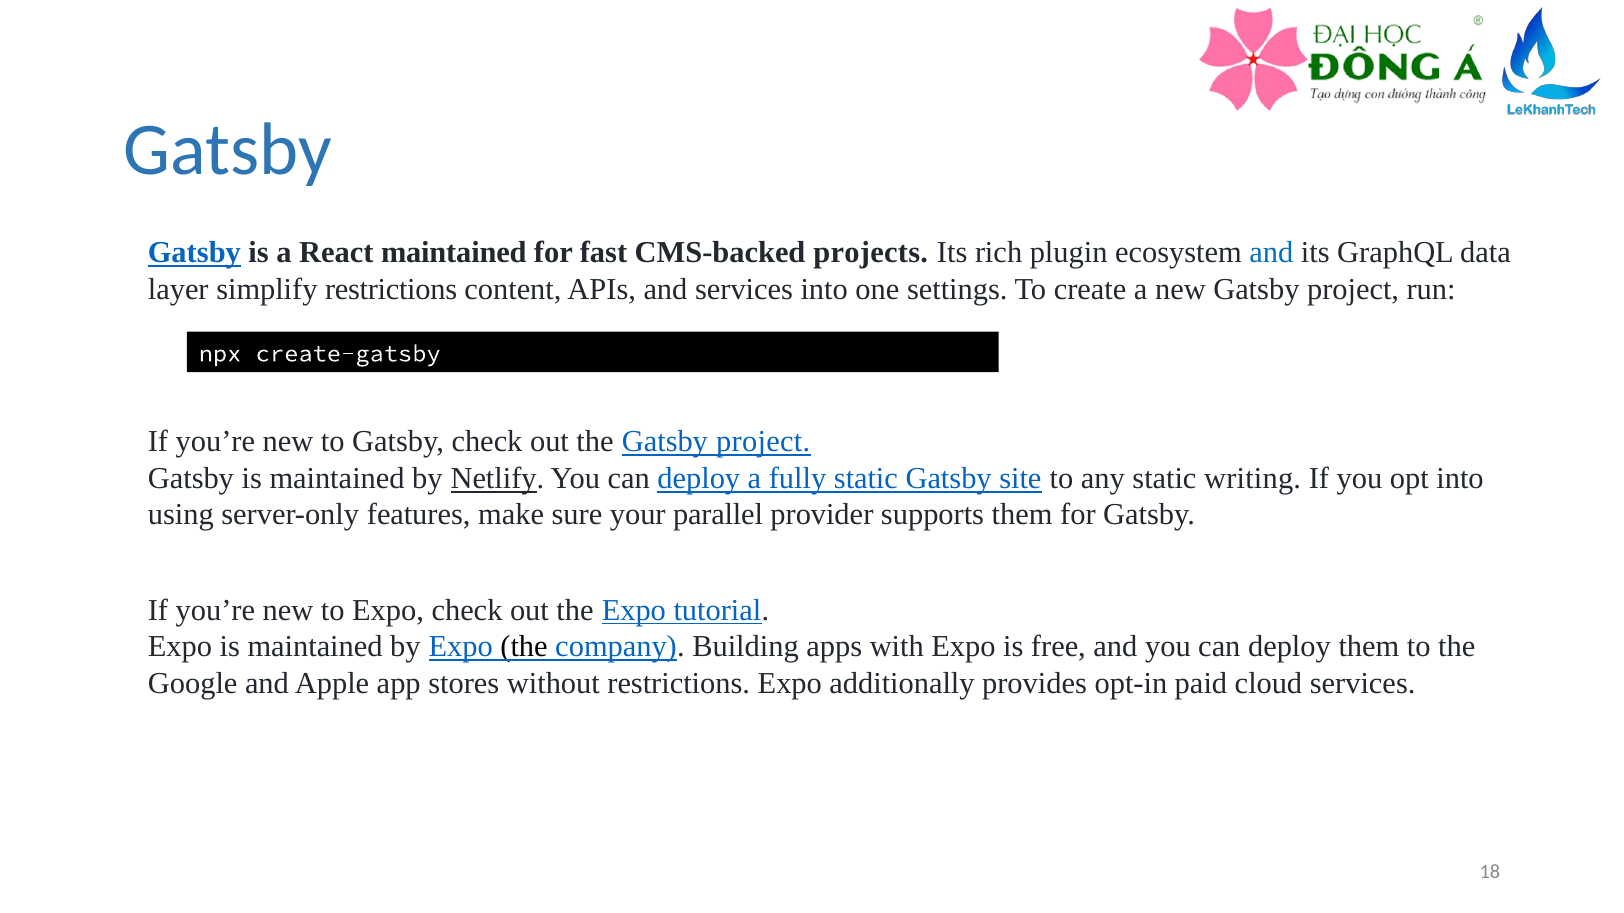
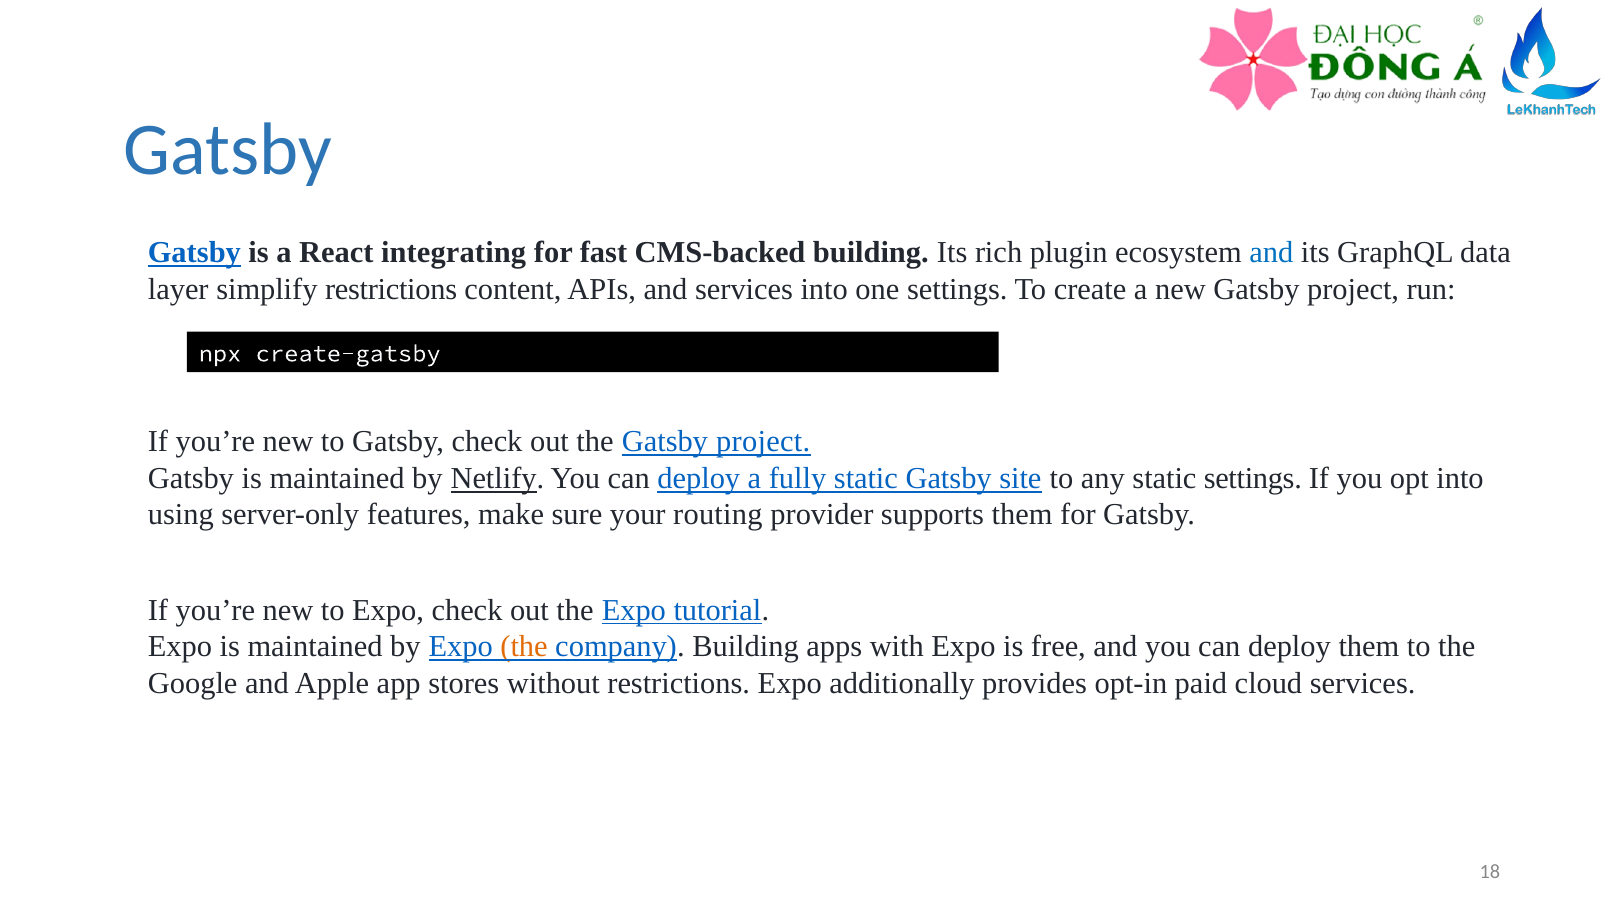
React maintained: maintained -> integrating
CMS-backed projects: projects -> building
static writing: writing -> settings
parallel: parallel -> routing
the at (524, 647) colour: black -> orange
